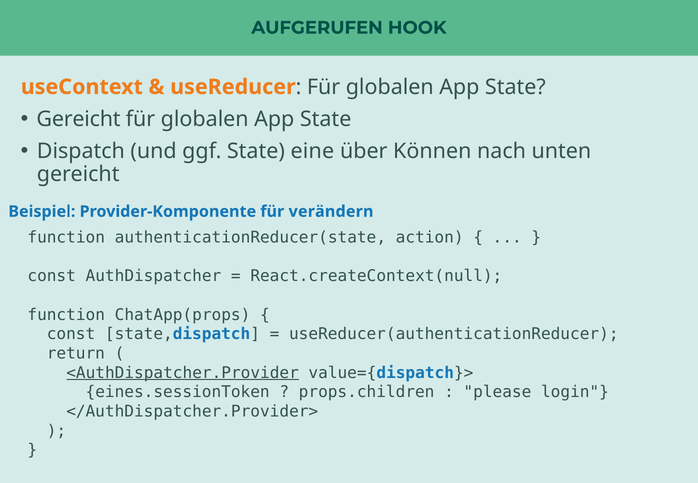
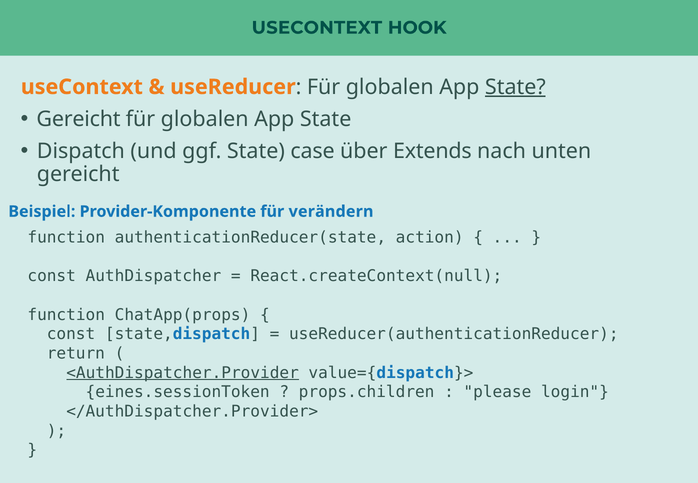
AUFGERUFEN at (317, 28): AUFGERUFEN -> USECONTEXT
State at (515, 87) underline: none -> present
eine: eine -> case
Können: Können -> Extends
